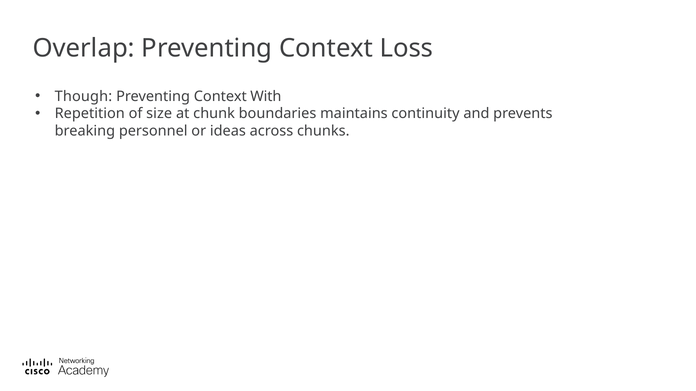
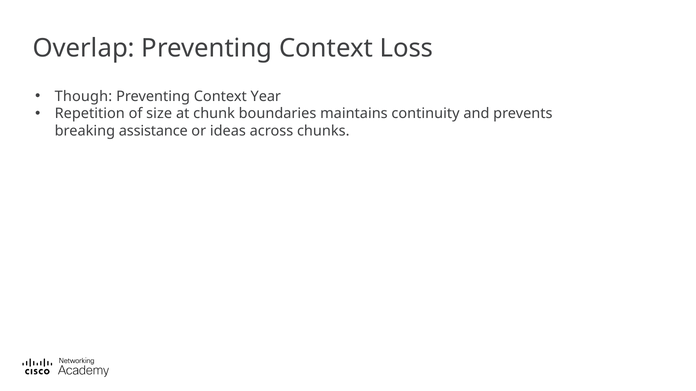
With: With -> Year
personnel: personnel -> assistance
